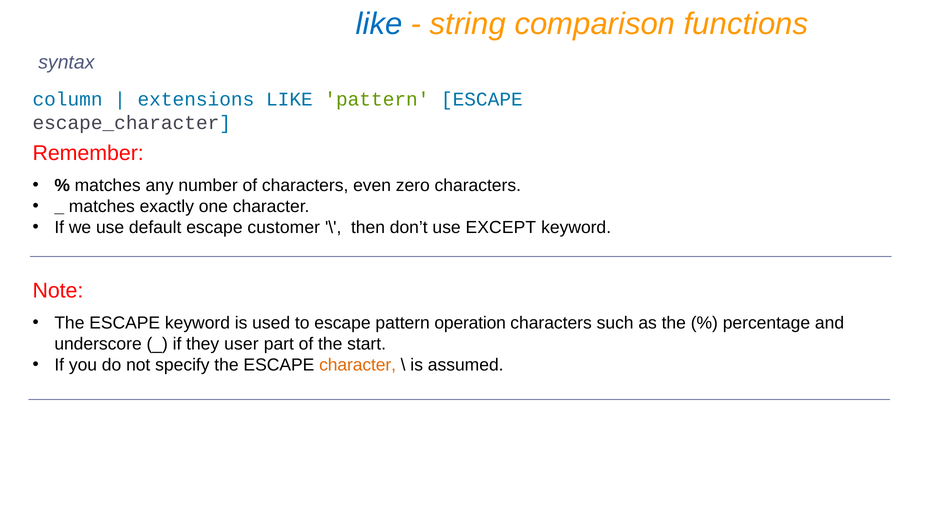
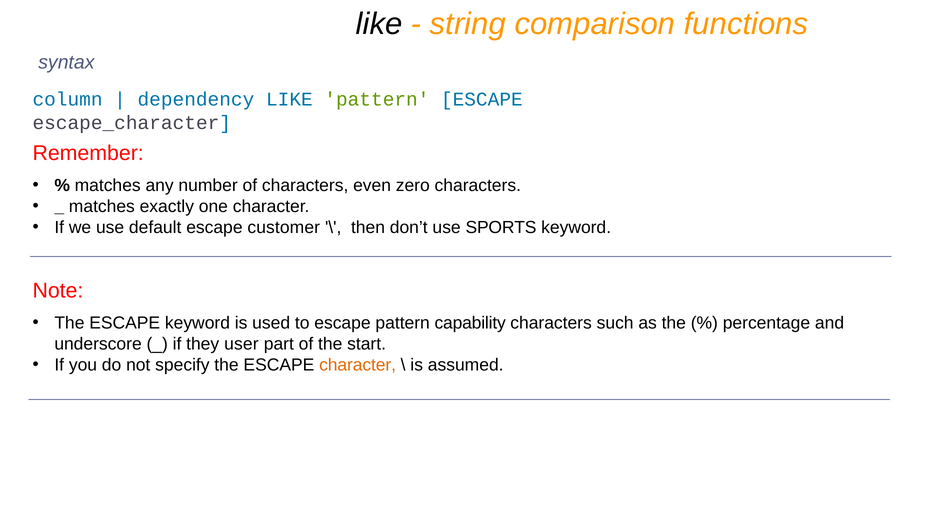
like at (379, 24) colour: blue -> black
extensions: extensions -> dependency
EXCEPT: EXCEPT -> SPORTS
operation: operation -> capability
